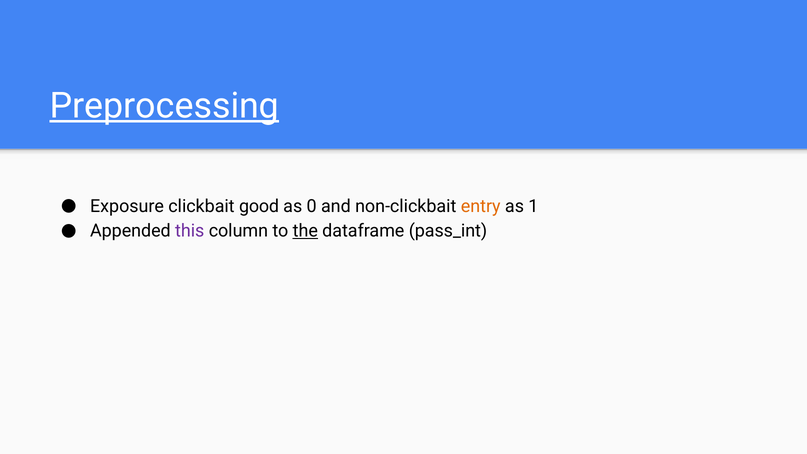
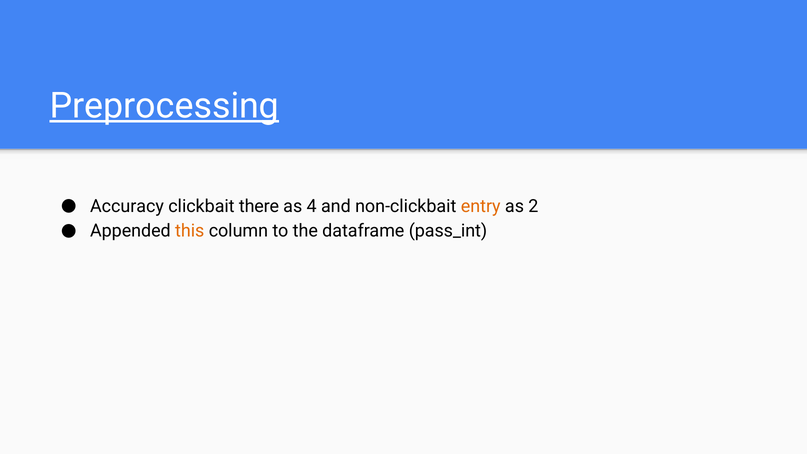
Exposure: Exposure -> Accuracy
good: good -> there
0: 0 -> 4
1: 1 -> 2
this colour: purple -> orange
the underline: present -> none
